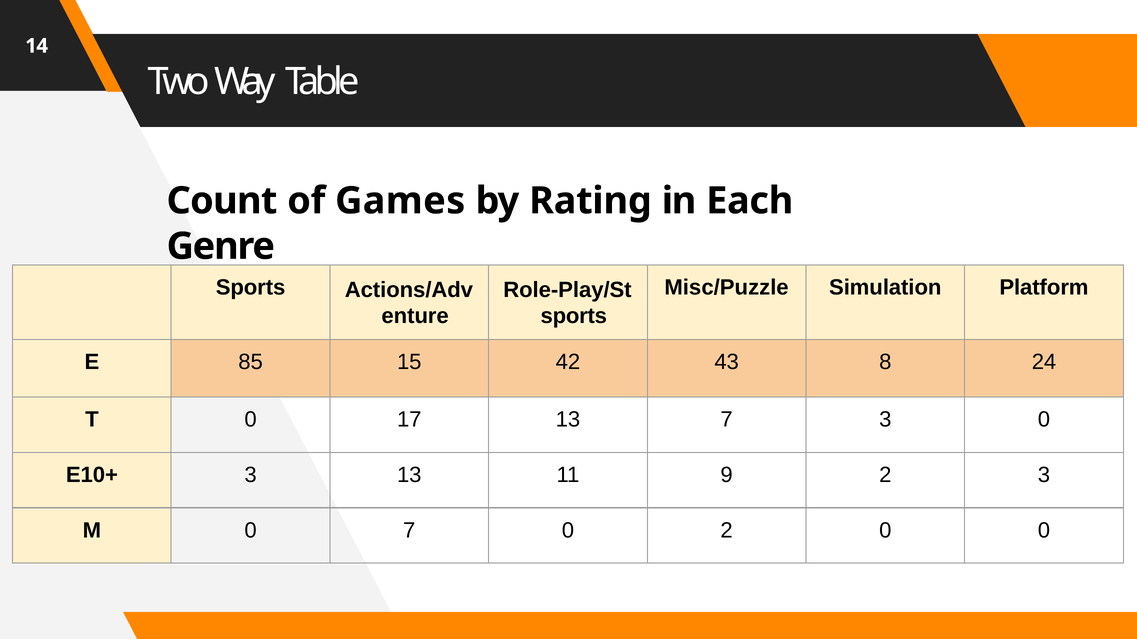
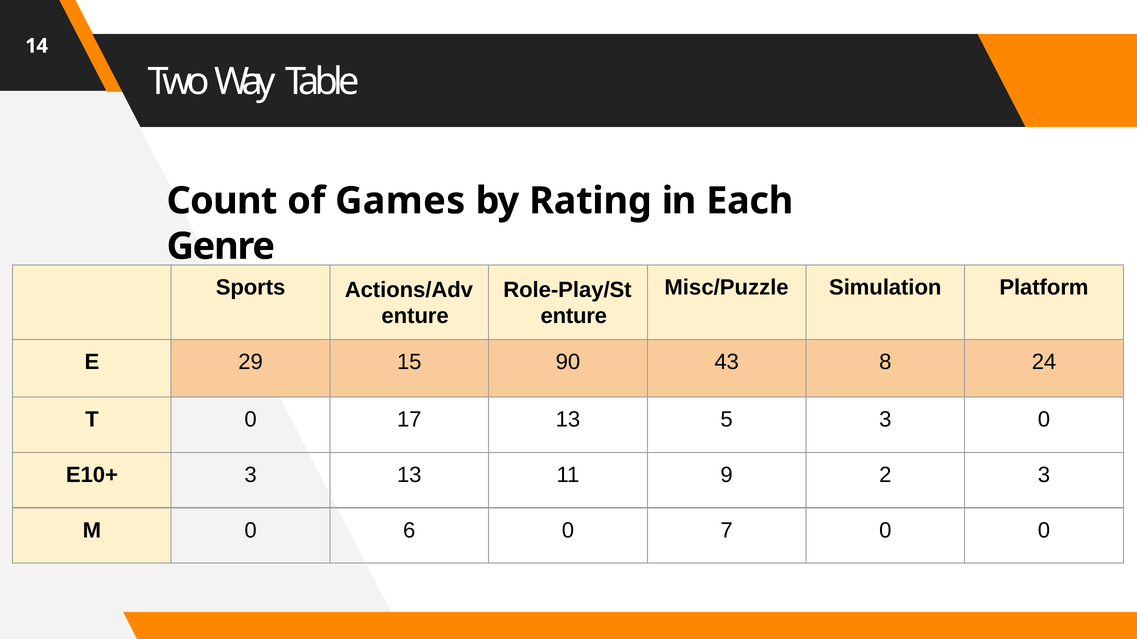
sports at (574, 316): sports -> enture
85: 85 -> 29
42: 42 -> 90
13 7: 7 -> 5
0 7: 7 -> 6
0 2: 2 -> 7
